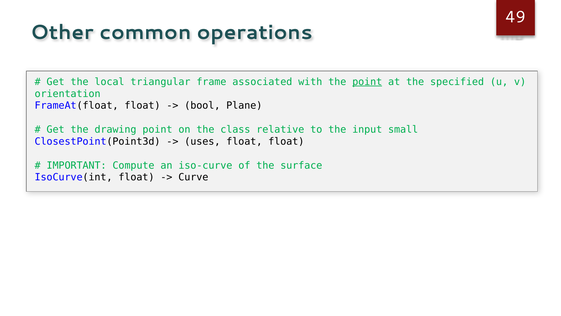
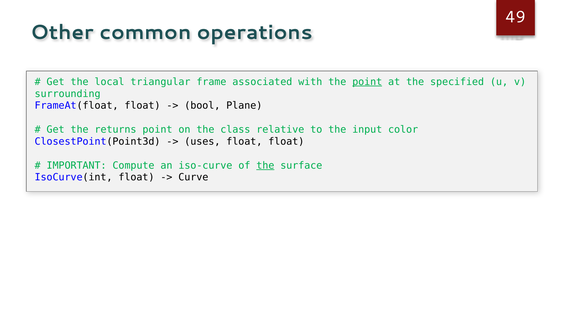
orientation: orientation -> surrounding
drawing: drawing -> returns
small: small -> color
the at (265, 165) underline: none -> present
